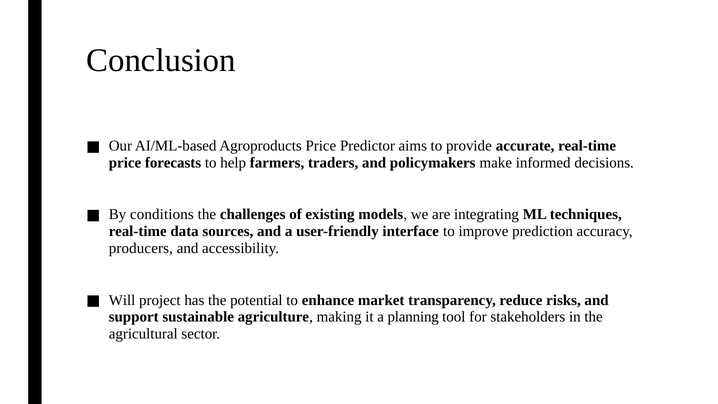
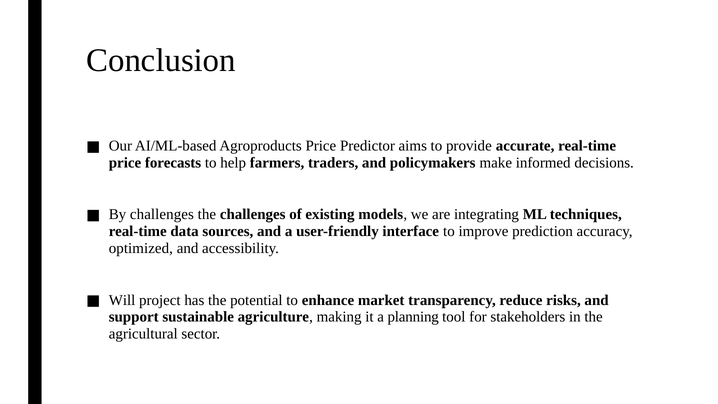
By conditions: conditions -> challenges
producers: producers -> optimized
